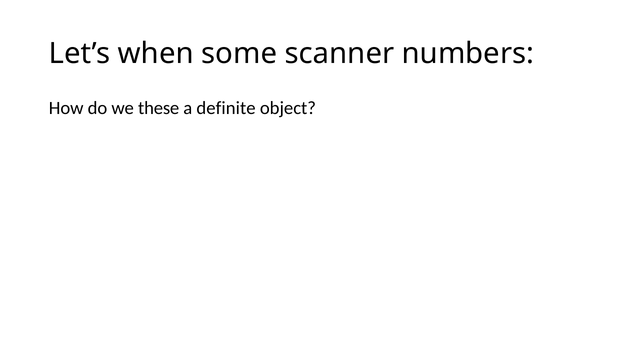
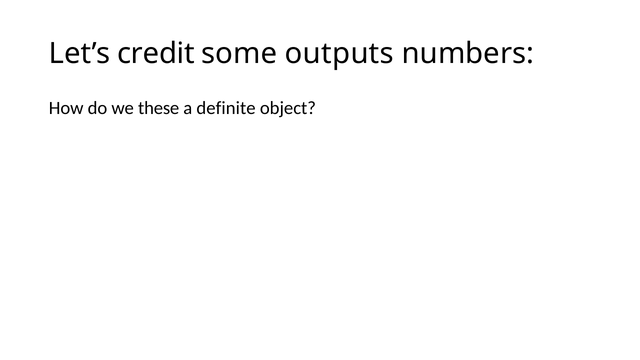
when: when -> credit
scanner: scanner -> outputs
